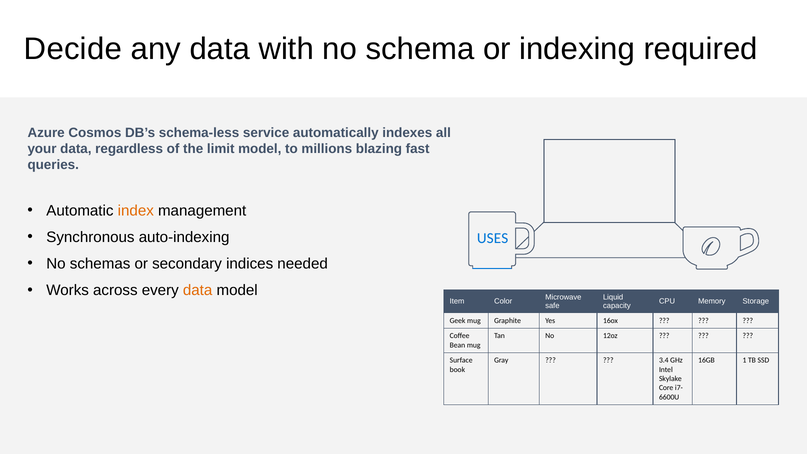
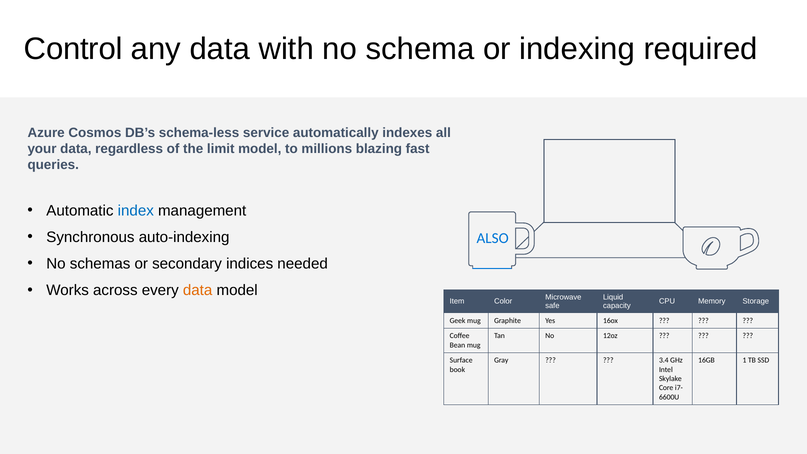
Decide: Decide -> Control
index colour: orange -> blue
USES: USES -> ALSO
